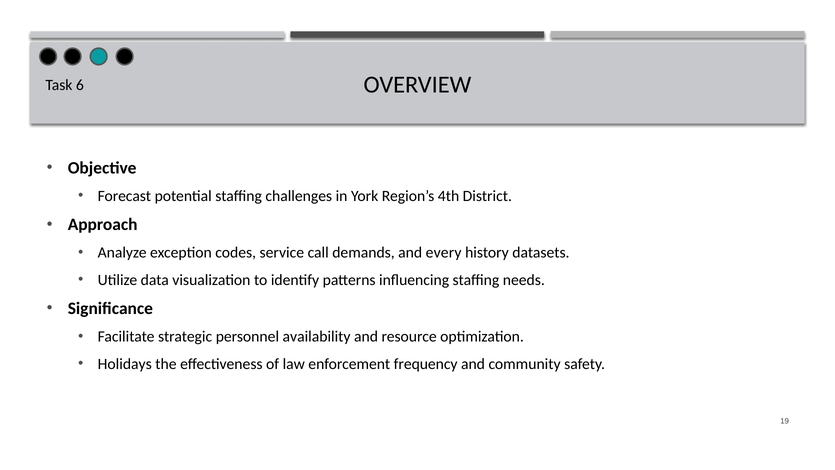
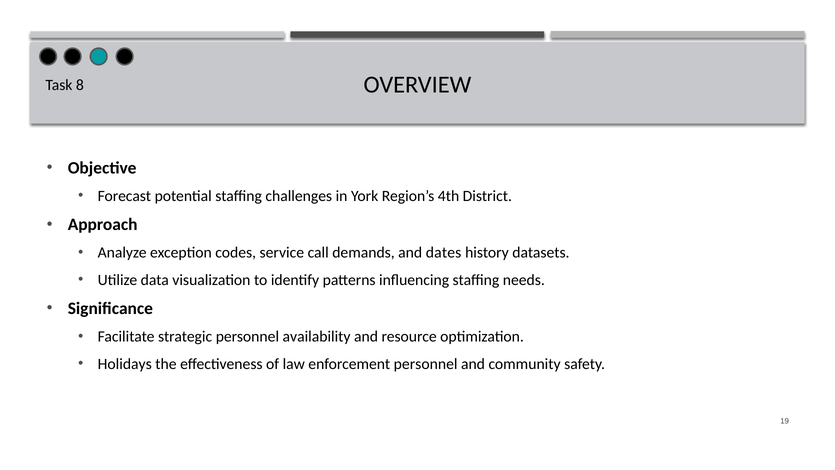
6: 6 -> 8
every: every -> dates
enforcement frequency: frequency -> personnel
